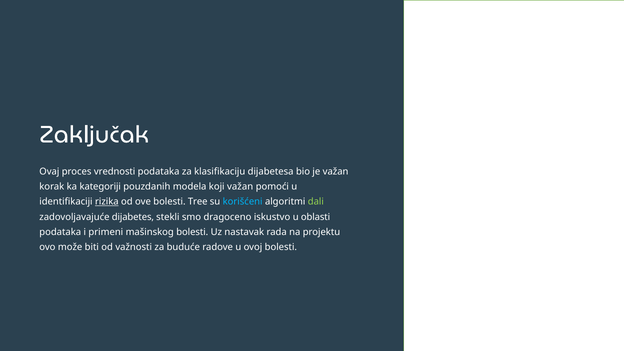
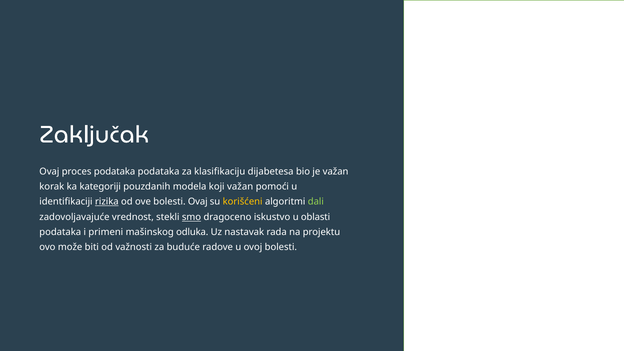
proces vrednosti: vrednosti -> podataka
bolesti Tree: Tree -> Ovaj
korišćeni colour: light blue -> yellow
dijabetes: dijabetes -> vrednost
smo underline: none -> present
mašinskog bolesti: bolesti -> odluka
